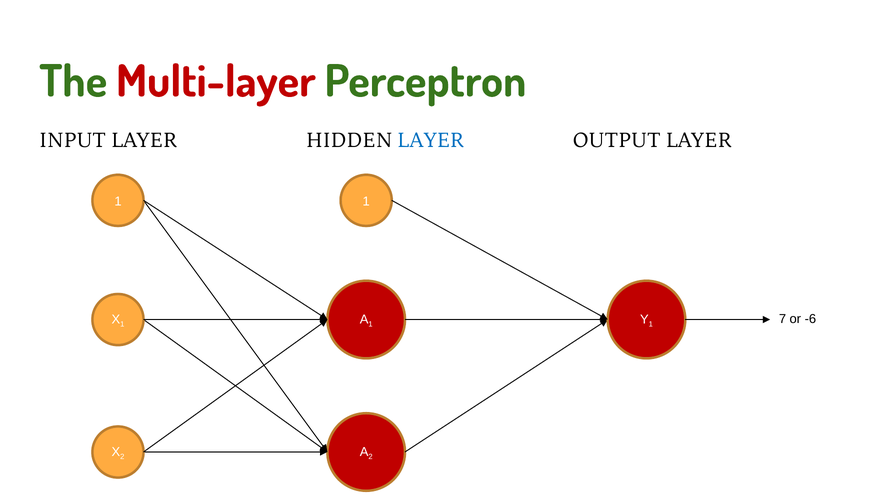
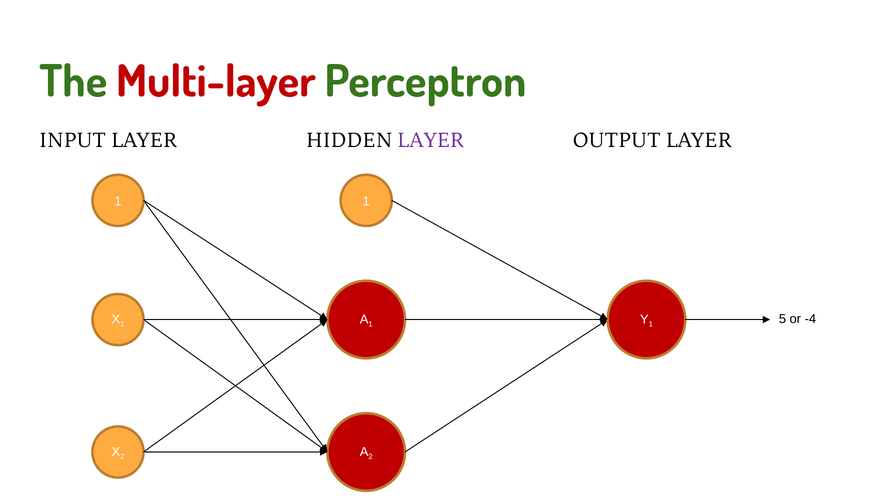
LAYER at (431, 140) colour: blue -> purple
7: 7 -> 5
-6: -6 -> -4
